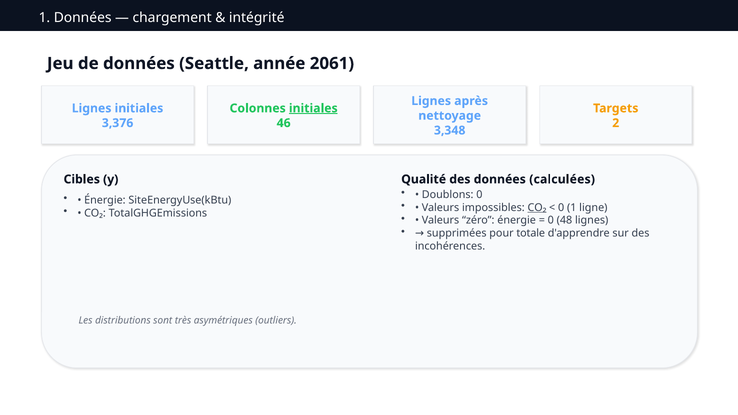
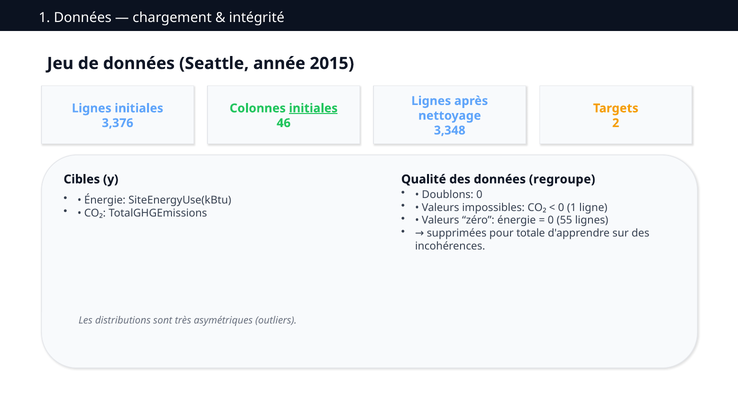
2061: 2061 -> 2015
calculées: calculées -> regroupe
CO₂ at (537, 208) underline: present -> none
48: 48 -> 55
